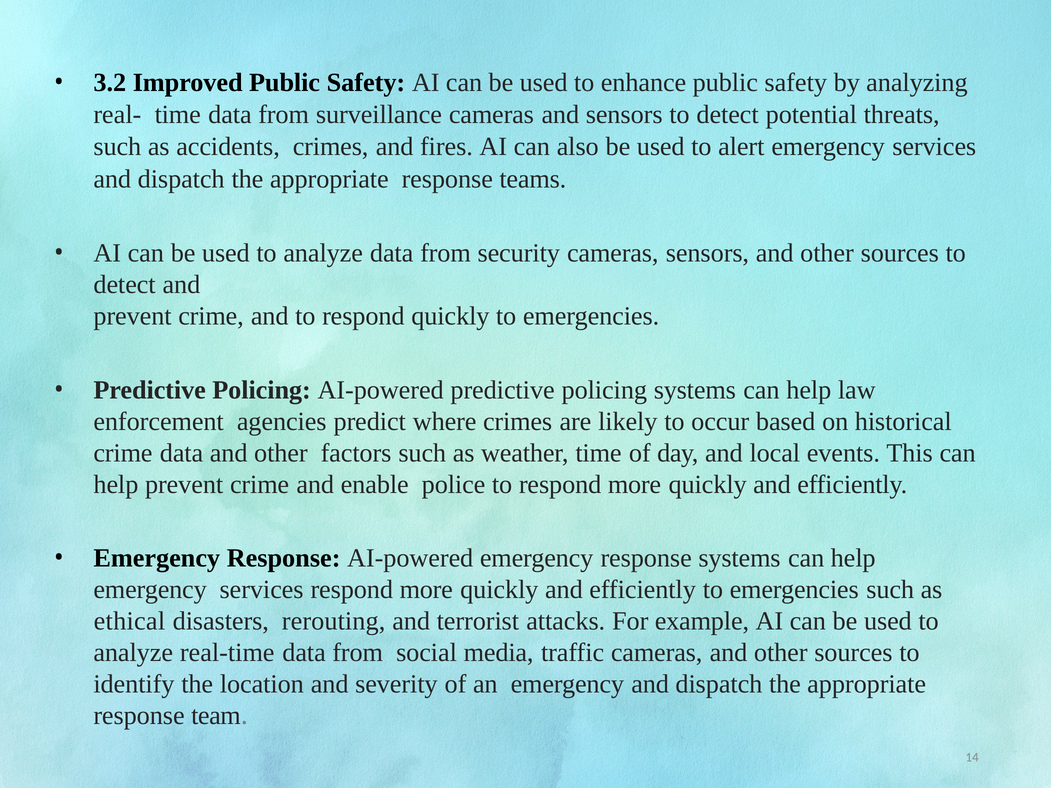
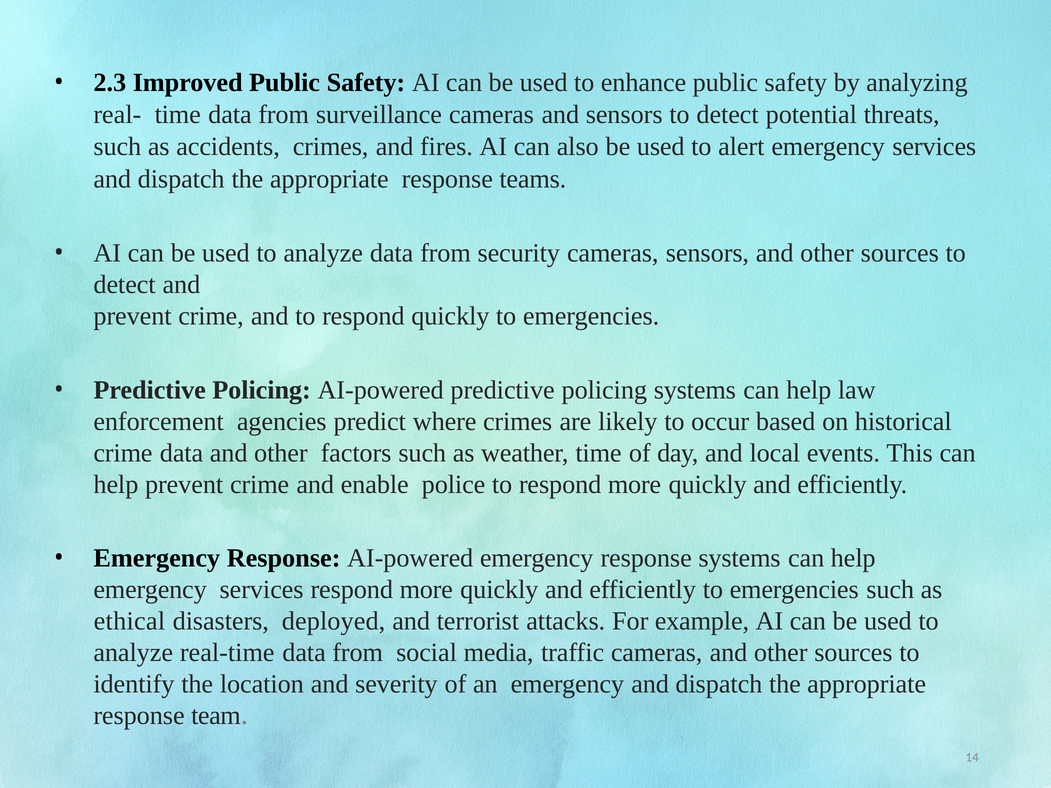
3.2: 3.2 -> 2.3
rerouting: rerouting -> deployed
